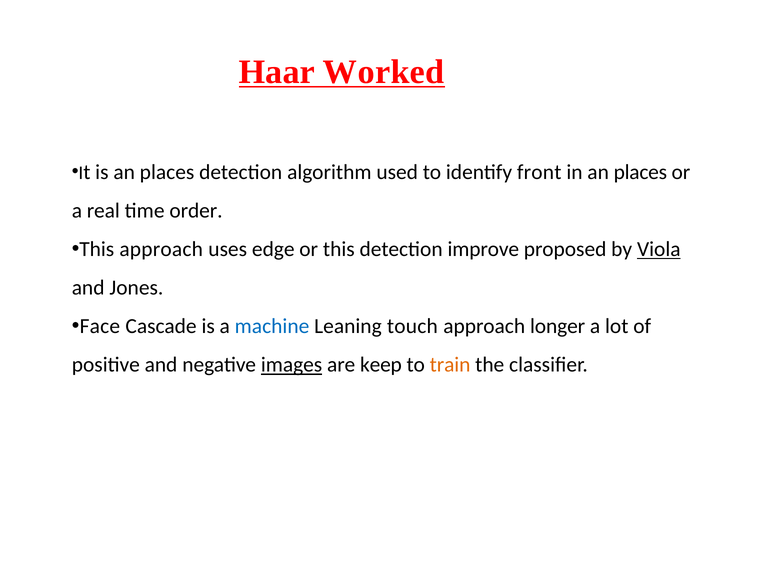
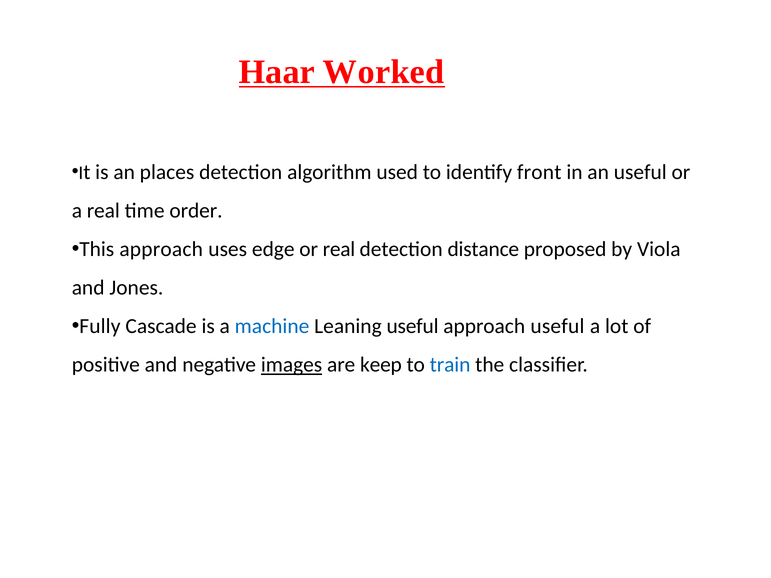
in an places: places -> useful
or this: this -> real
improve: improve -> distance
Viola underline: present -> none
Face: Face -> Fully
Leaning touch: touch -> useful
approach longer: longer -> useful
train colour: orange -> blue
